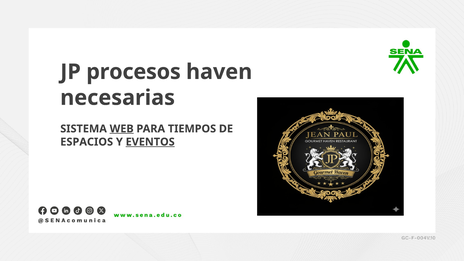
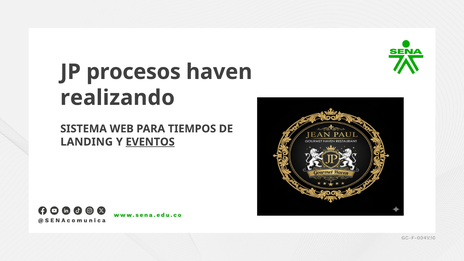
necesarias: necesarias -> realizando
WEB underline: present -> none
ESPACIOS: ESPACIOS -> LANDING
